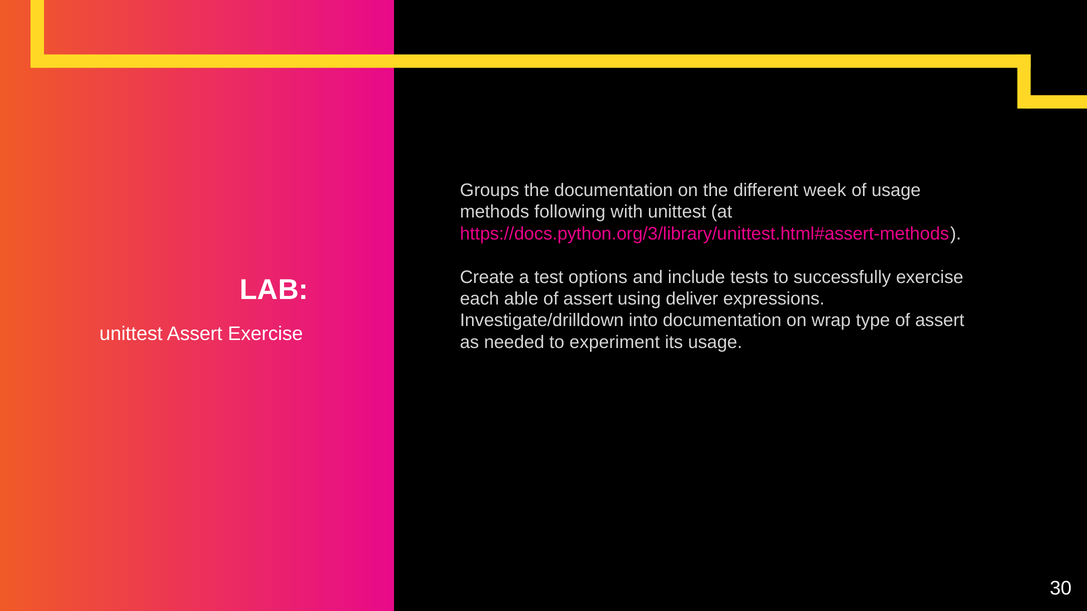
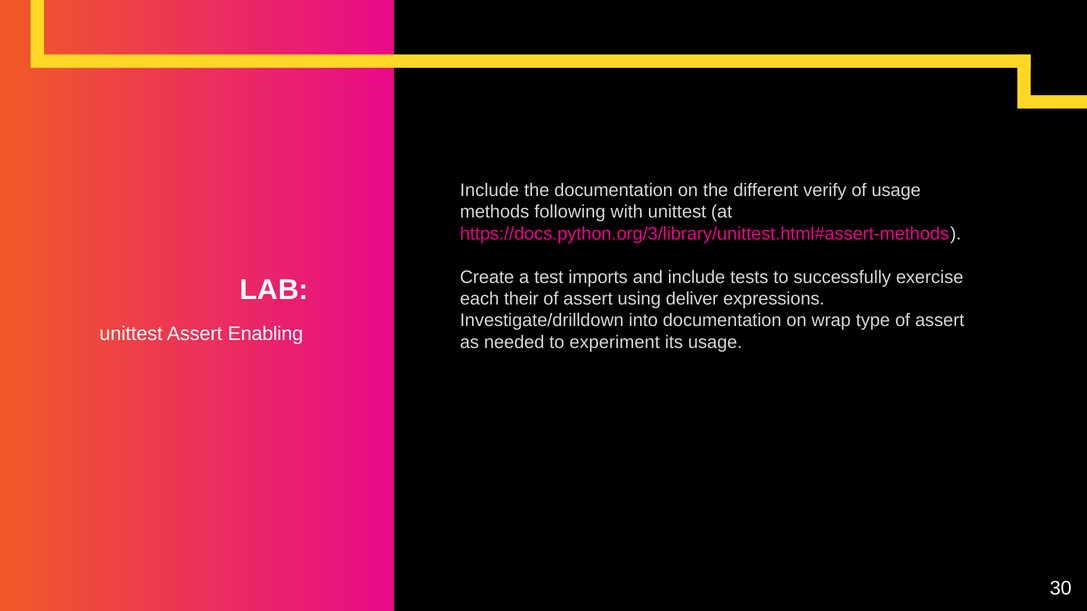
Groups at (490, 190): Groups -> Include
week: week -> verify
options: options -> imports
able: able -> their
Assert Exercise: Exercise -> Enabling
